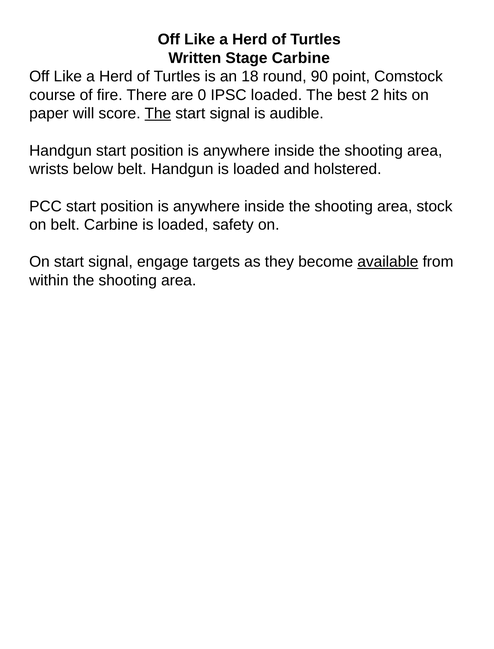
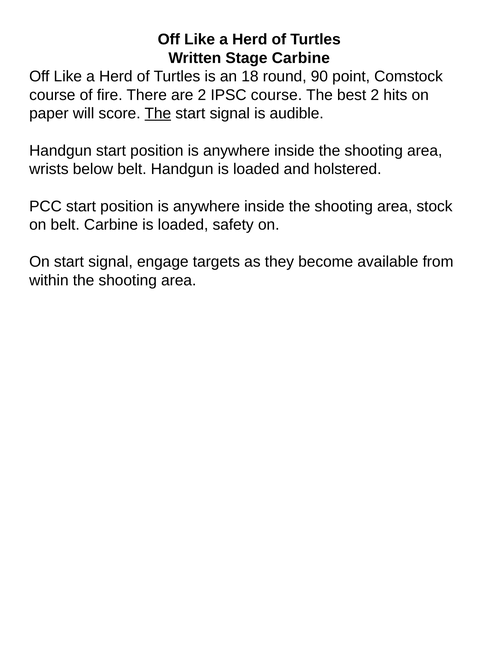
are 0: 0 -> 2
IPSC loaded: loaded -> course
available underline: present -> none
